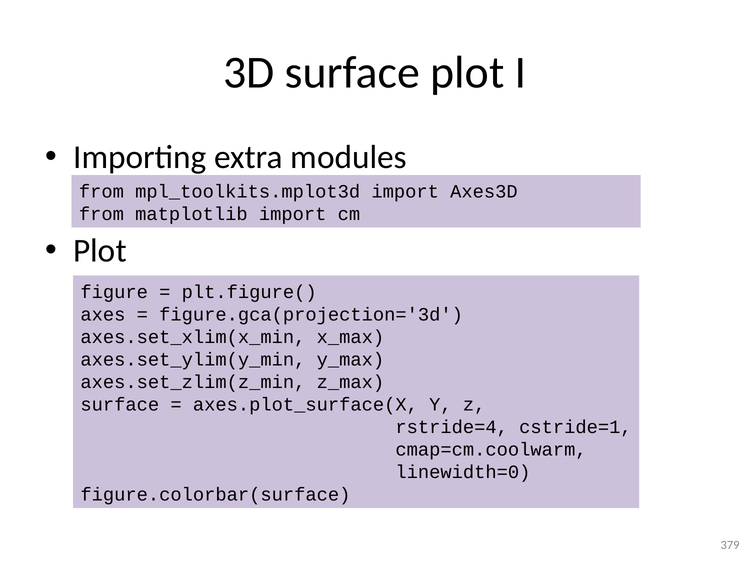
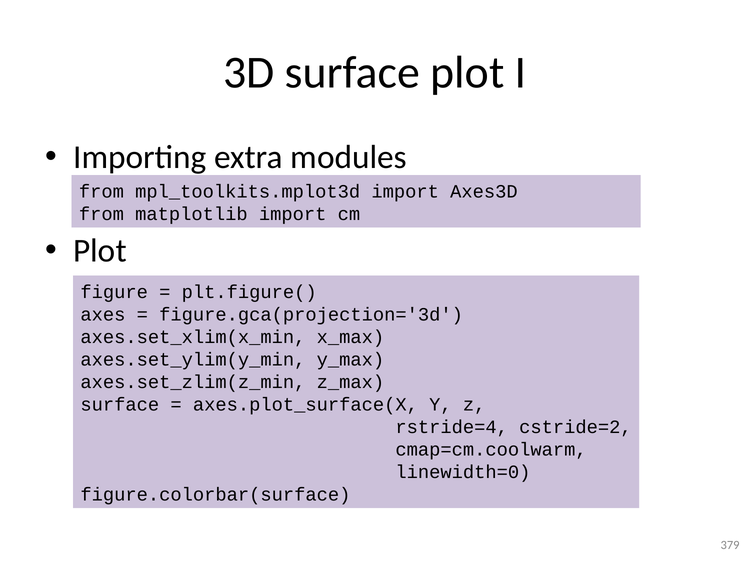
cstride=1: cstride=1 -> cstride=2
